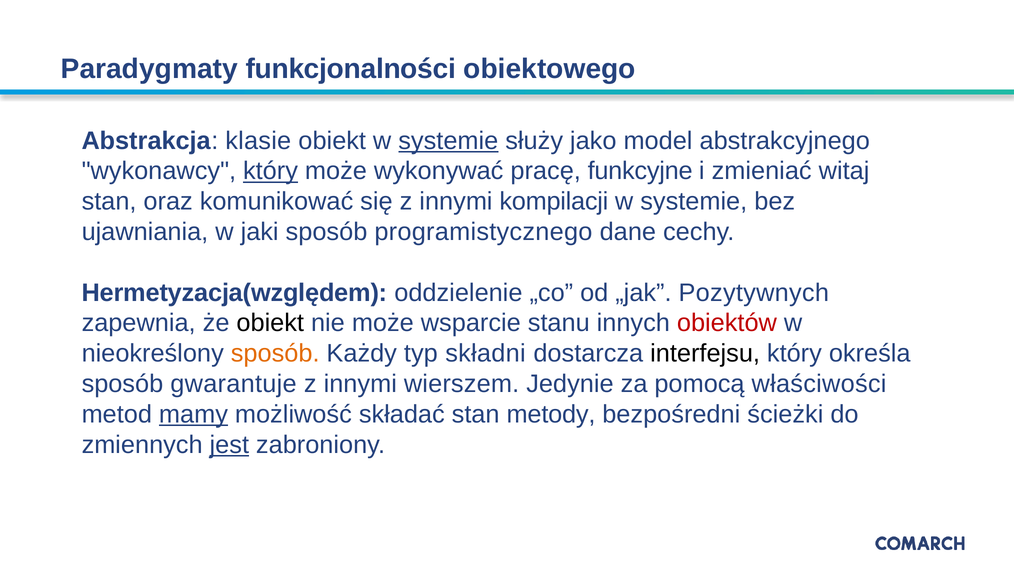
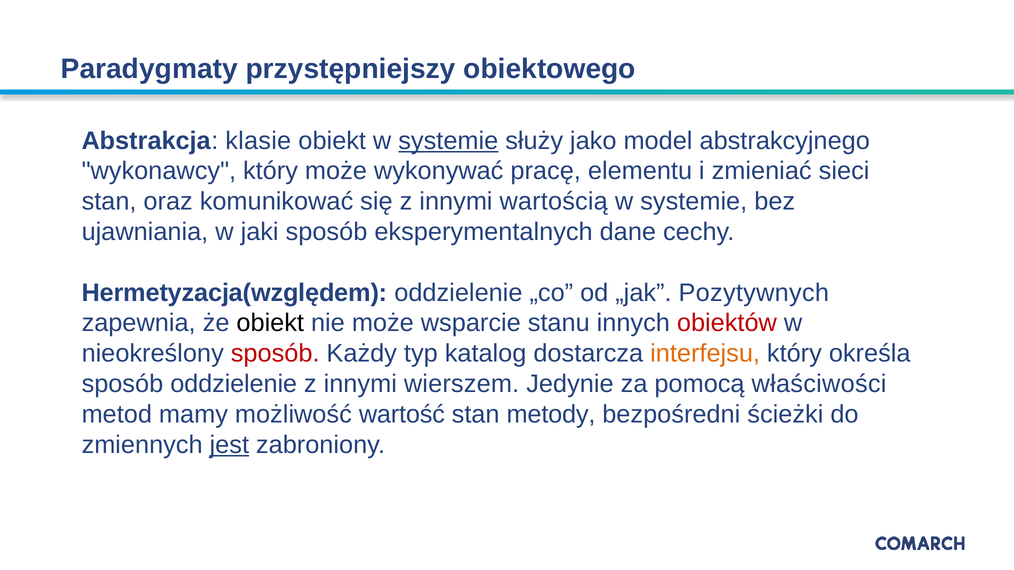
funkcjonalności: funkcjonalności -> przystępniejszy
który at (271, 171) underline: present -> none
funkcyjne: funkcyjne -> elementu
witaj: witaj -> sieci
kompilacji: kompilacji -> wartością
programistycznego: programistycznego -> eksperymentalnych
sposób at (275, 354) colour: orange -> red
składni: składni -> katalog
interfejsu colour: black -> orange
sposób gwarantuje: gwarantuje -> oddzielenie
mamy underline: present -> none
składać: składać -> wartość
